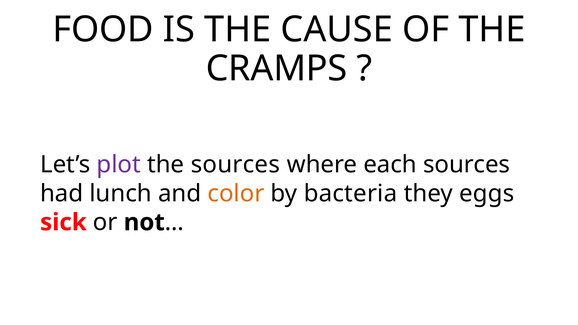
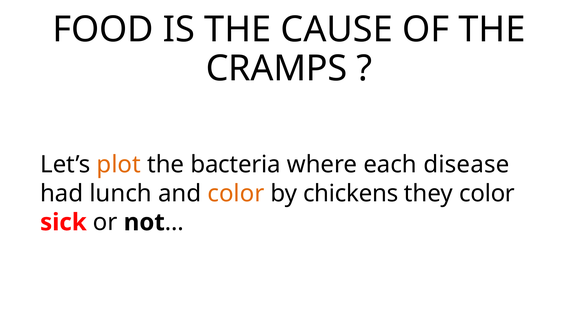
plot colour: purple -> orange
the sources: sources -> bacteria
each sources: sources -> disease
bacteria: bacteria -> chickens
they eggs: eggs -> color
